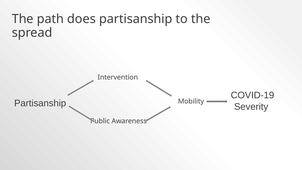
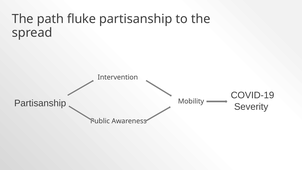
does: does -> fluke
